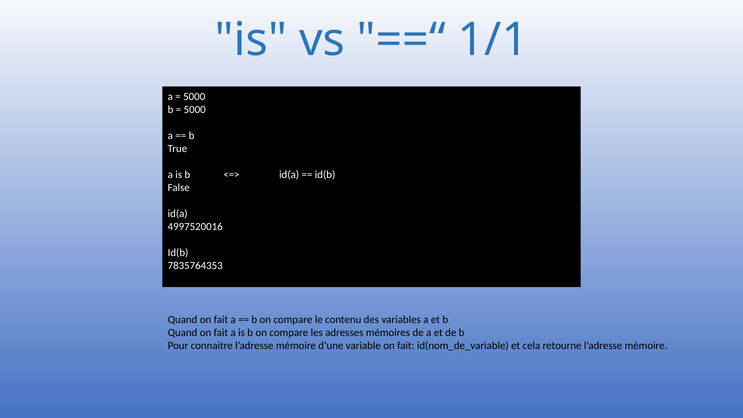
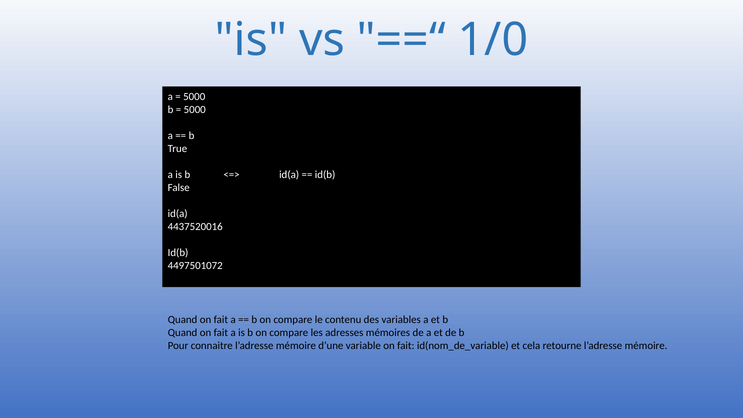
1/1: 1/1 -> 1/0
4997520016: 4997520016 -> 4437520016
7835764353: 7835764353 -> 4497501072
